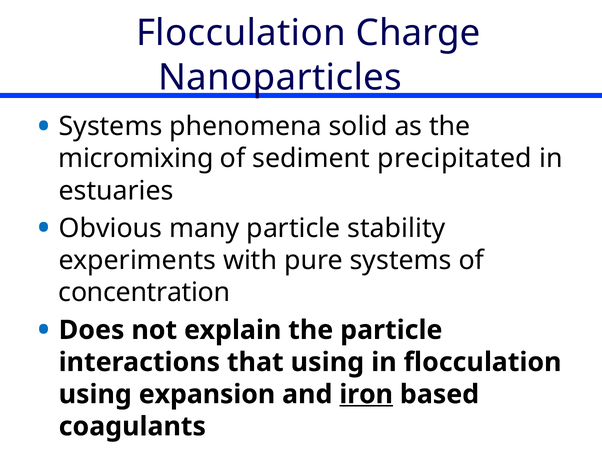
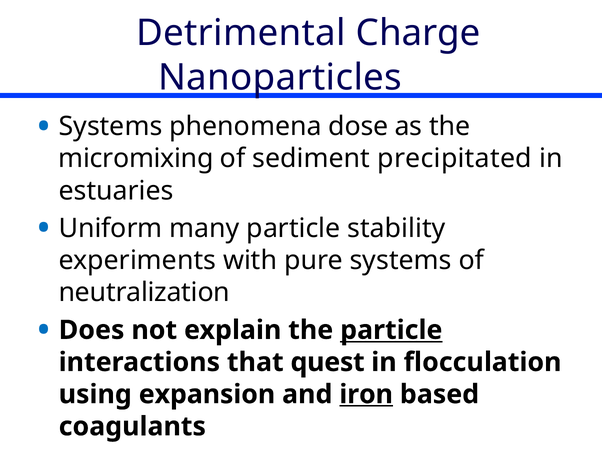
Flocculation at (241, 33): Flocculation -> Detrimental
solid: solid -> dose
Obvious: Obvious -> Uniform
concentration: concentration -> neutralization
particle at (391, 330) underline: none -> present
that using: using -> quest
